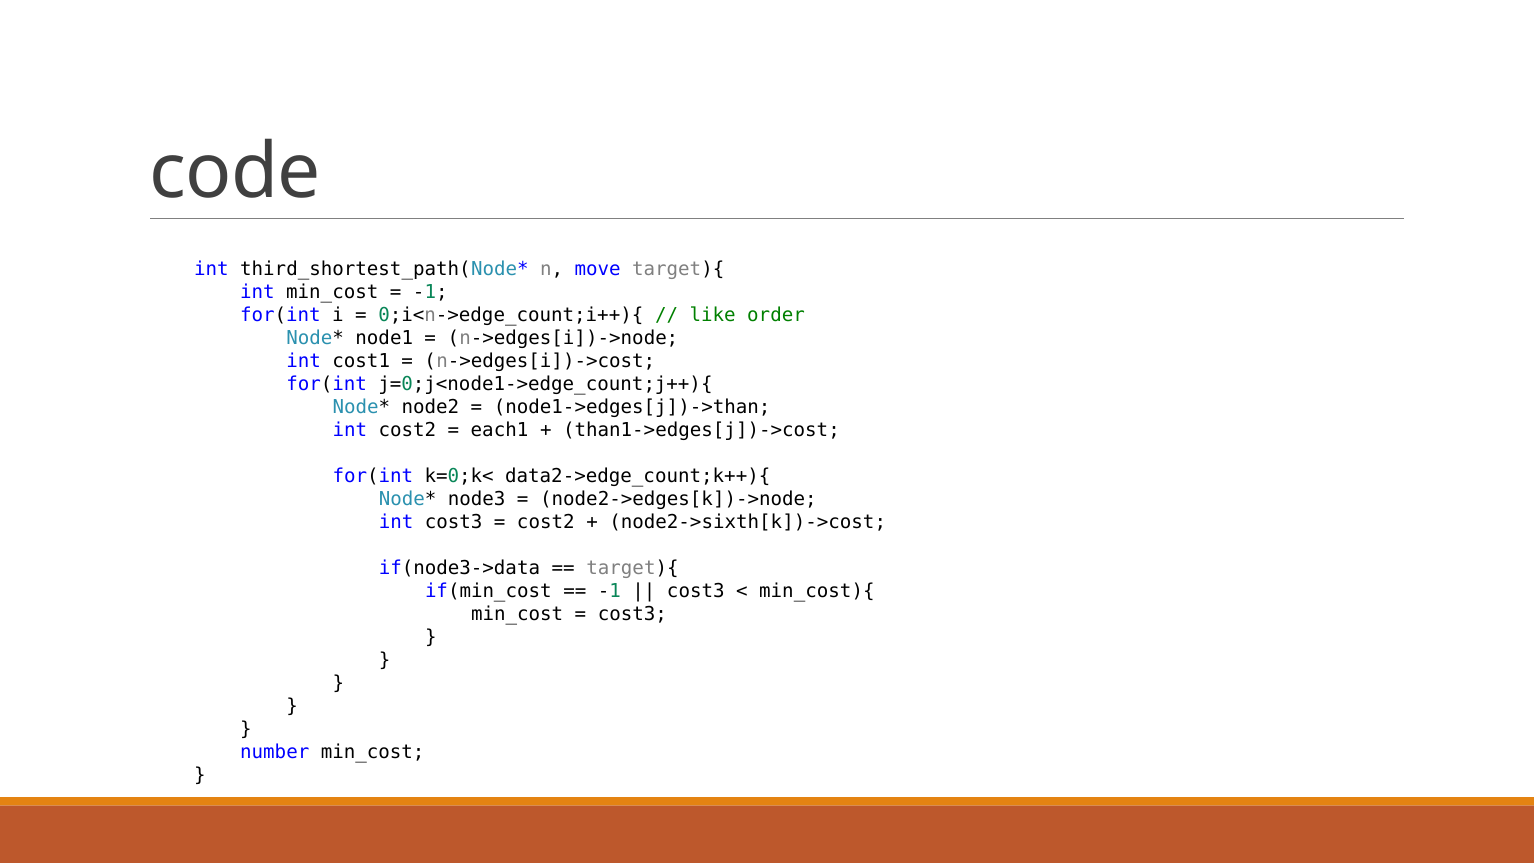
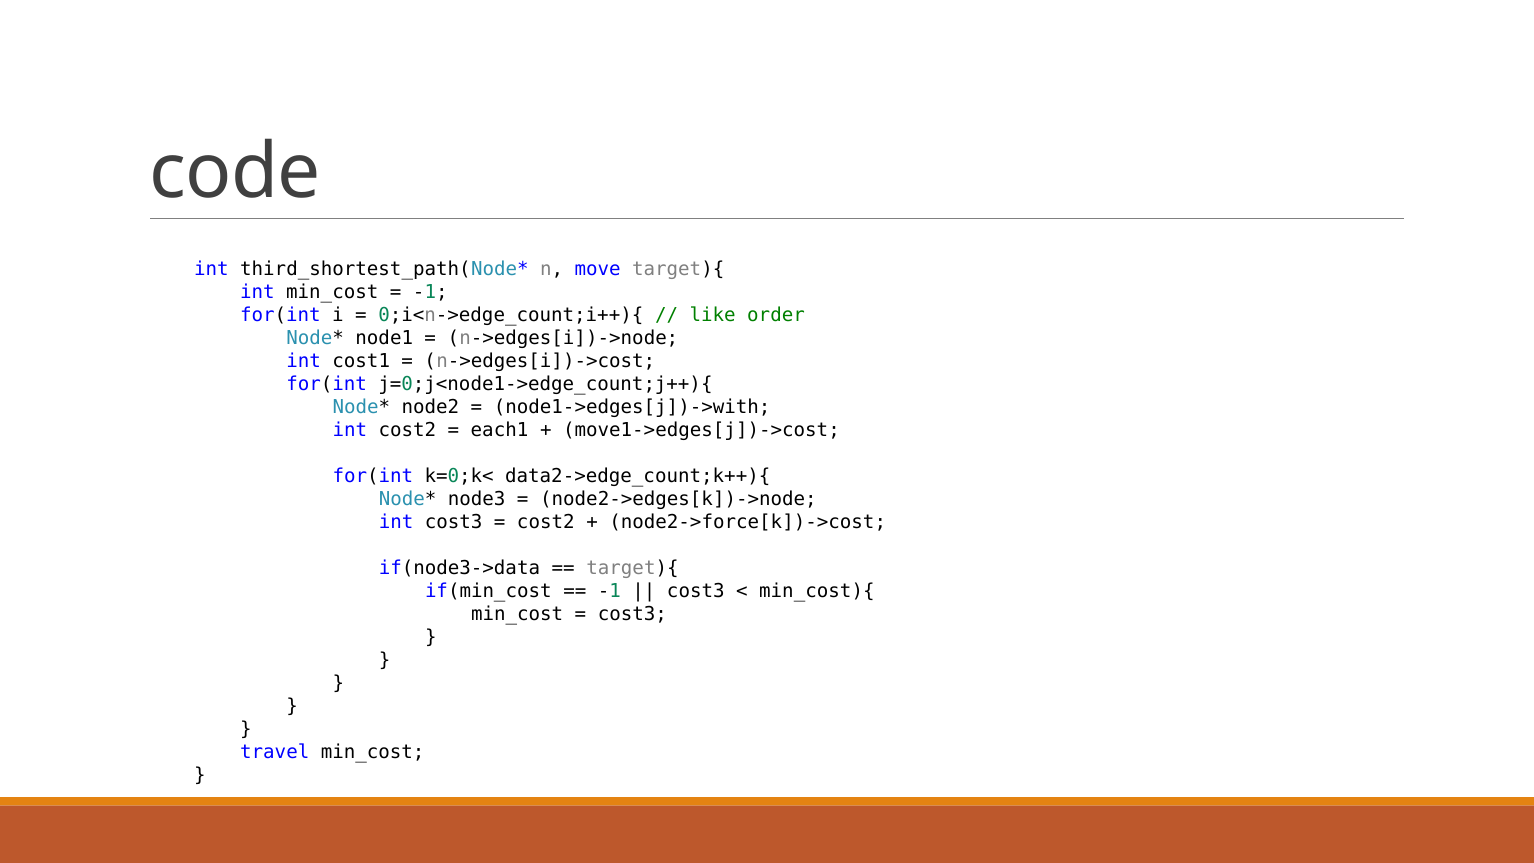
node1->edges[j])->than: node1->edges[j])->than -> node1->edges[j])->with
than1->edges[j])->cost: than1->edges[j])->cost -> move1->edges[j])->cost
node2->sixth[k])->cost: node2->sixth[k])->cost -> node2->force[k])->cost
number: number -> travel
